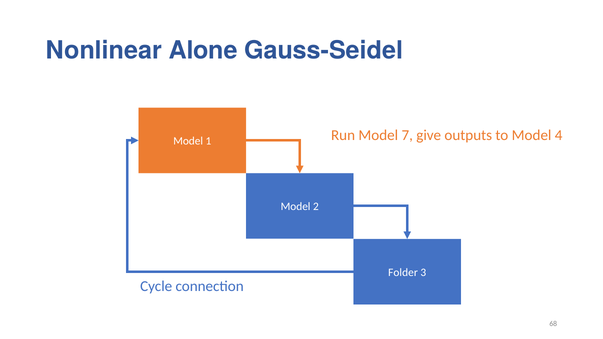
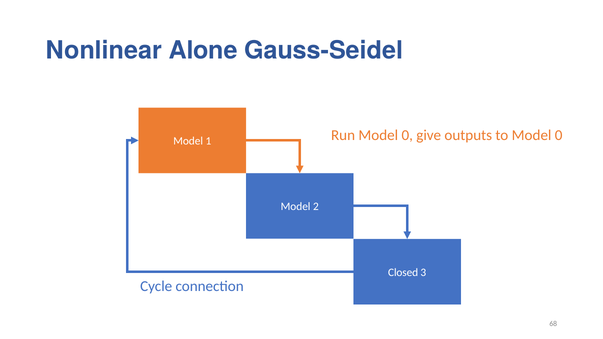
Run Model 7: 7 -> 0
to Model 4: 4 -> 0
Folder: Folder -> Closed
